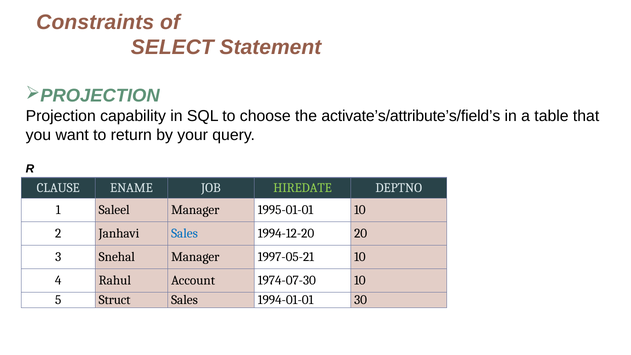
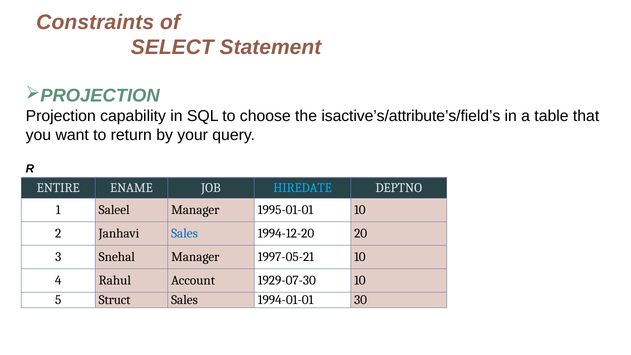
activate’s/attribute’s/field’s: activate’s/attribute’s/field’s -> isactive’s/attribute’s/field’s
CLAUSE: CLAUSE -> ENTIRE
HIREDATE colour: light green -> light blue
1974-07-30: 1974-07-30 -> 1929-07-30
